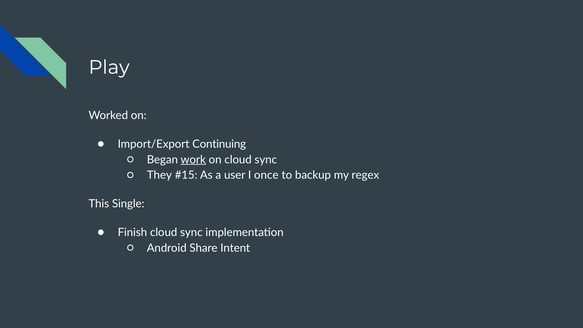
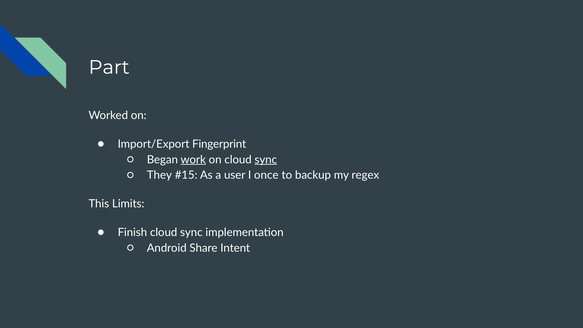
Play: Play -> Part
Continuing: Continuing -> Fingerprint
sync at (266, 160) underline: none -> present
Single: Single -> Limits
